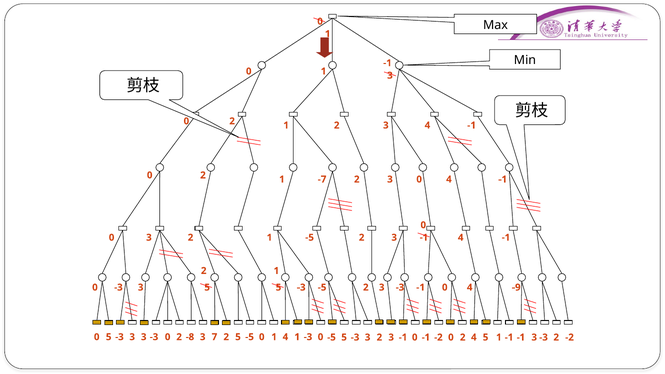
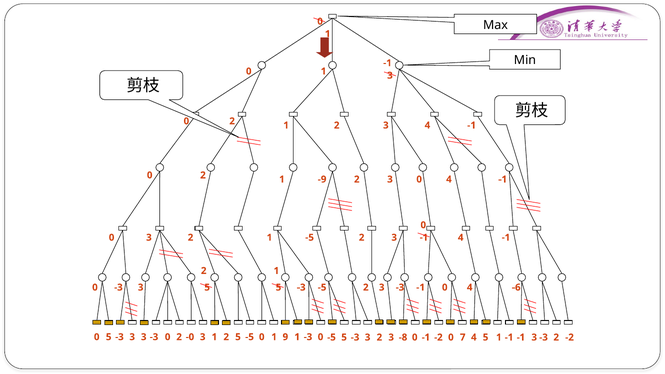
-7: -7 -> -9
-9: -9 -> -6
-8: -8 -> -0
3 7: 7 -> 1
1 4: 4 -> 9
2 3 -1: -1 -> -8
-2 0 2: 2 -> 7
